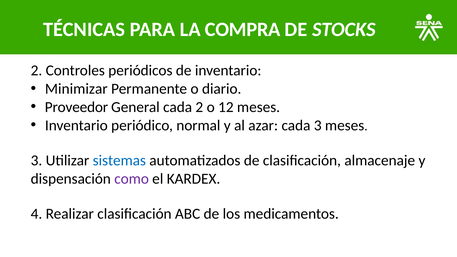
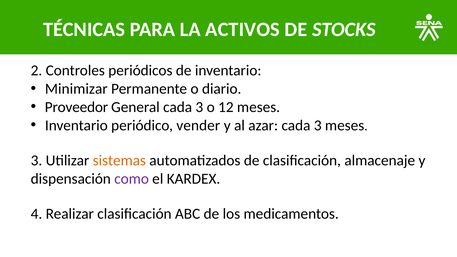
COMPRA: COMPRA -> ACTIVOS
General cada 2: 2 -> 3
normal: normal -> vender
sistemas colour: blue -> orange
